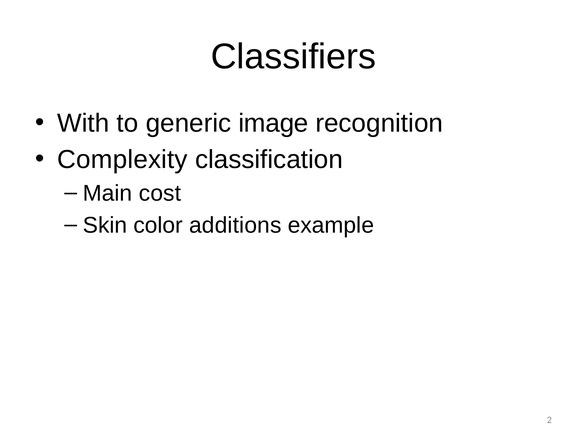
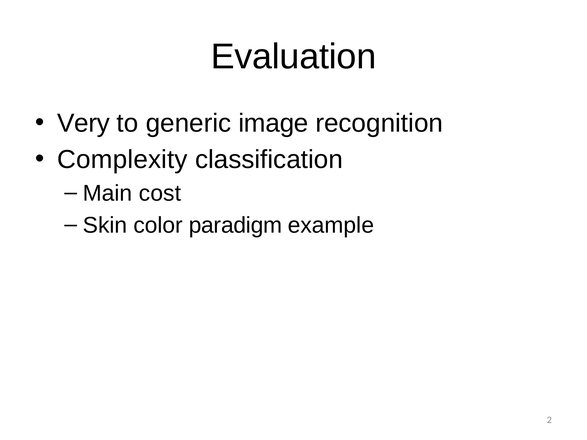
Classifiers: Classifiers -> Evaluation
With: With -> Very
additions: additions -> paradigm
